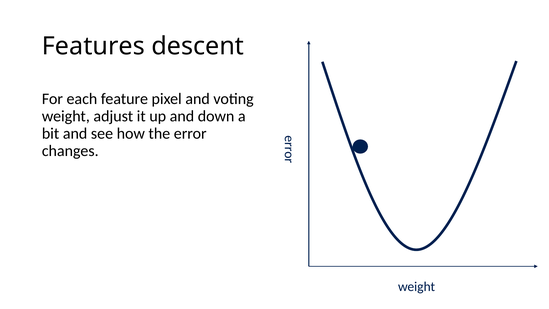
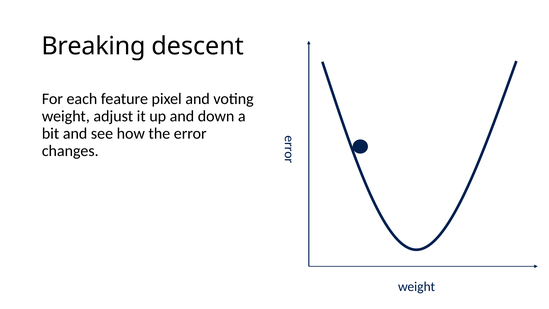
Features: Features -> Breaking
